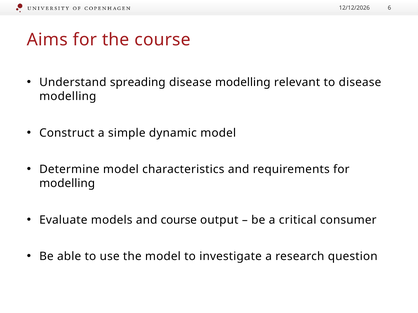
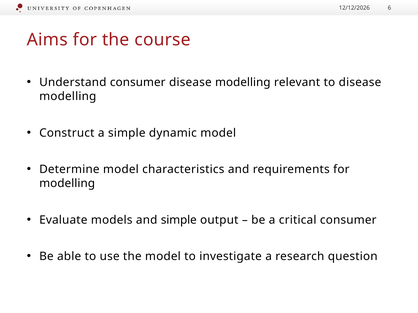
Understand spreading: spreading -> consumer
and course: course -> simple
